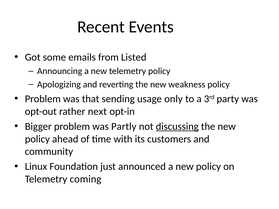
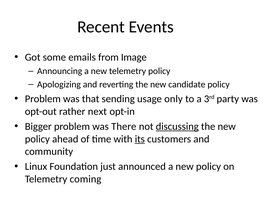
Listed: Listed -> Image
weakness: weakness -> candidate
Partly: Partly -> There
its underline: none -> present
